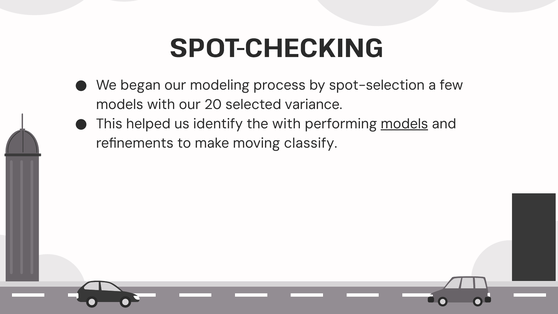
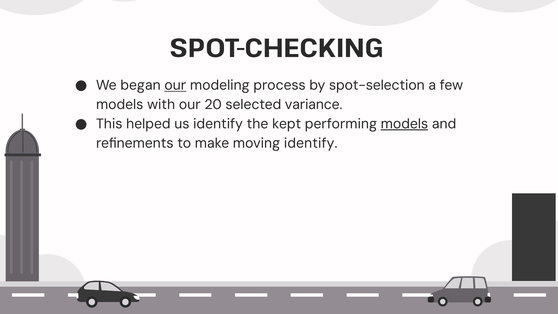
our at (175, 85) underline: none -> present
the with: with -> kept
moving classify: classify -> identify
